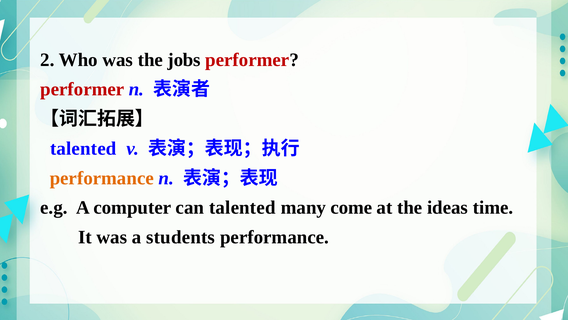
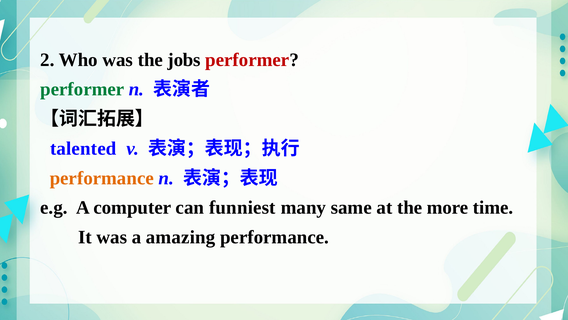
performer at (82, 89) colour: red -> green
can talented: talented -> funniest
come: come -> same
ideas: ideas -> more
students: students -> amazing
